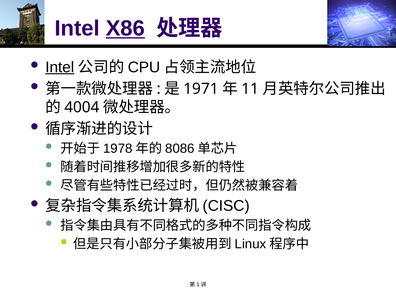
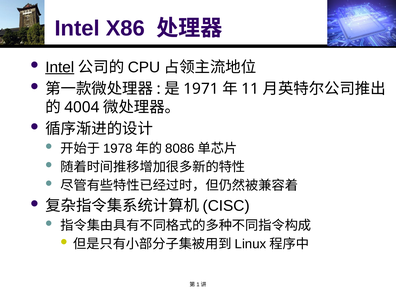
X86 underline: present -> none
